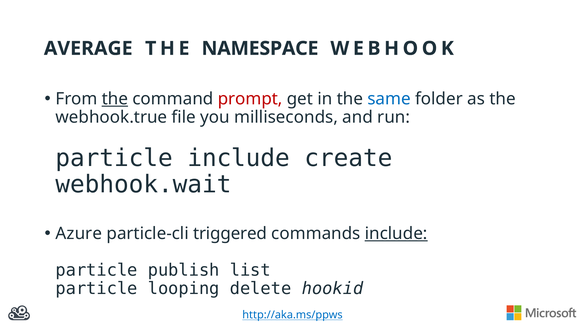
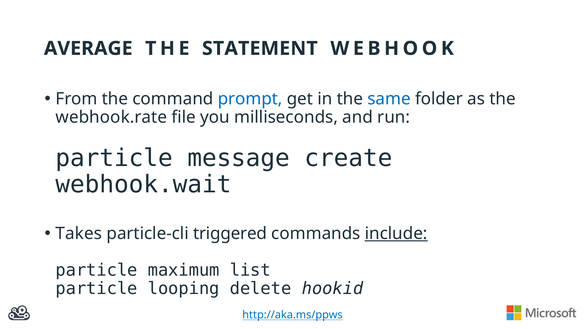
NAMESPACE: NAMESPACE -> STATEMENT
the at (115, 99) underline: present -> none
prompt colour: red -> blue
webhook.true: webhook.true -> webhook.rate
particle include: include -> message
Azure: Azure -> Takes
publish: publish -> maximum
